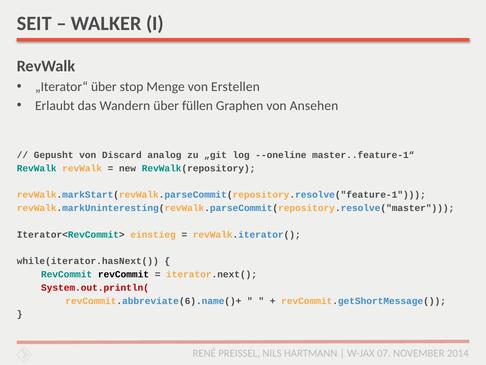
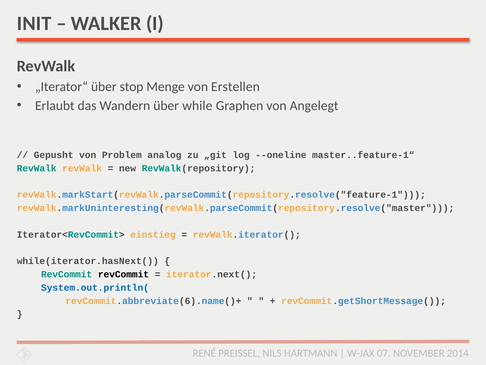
SEIT: SEIT -> INIT
füllen: füllen -> while
Ansehen: Ansehen -> Angelegt
Discard: Discard -> Problem
System.out.println( colour: red -> blue
